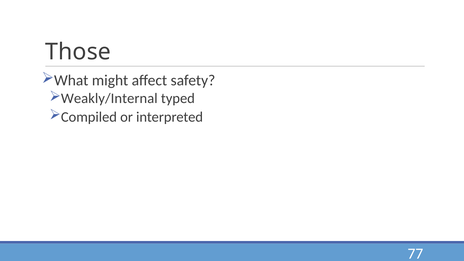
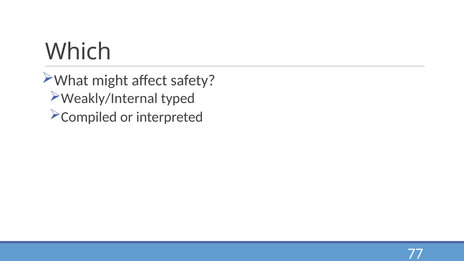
Those: Those -> Which
